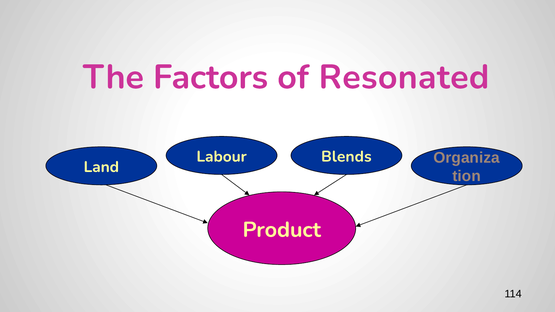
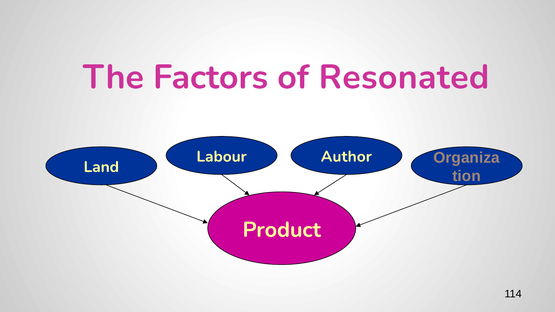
Blends: Blends -> Author
